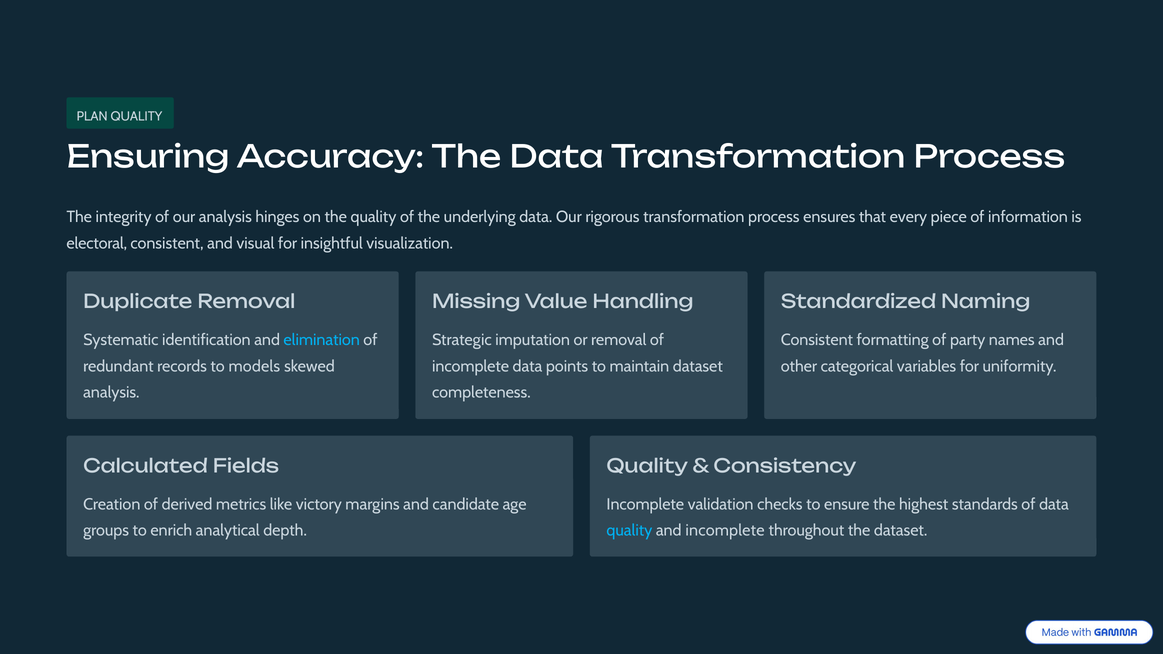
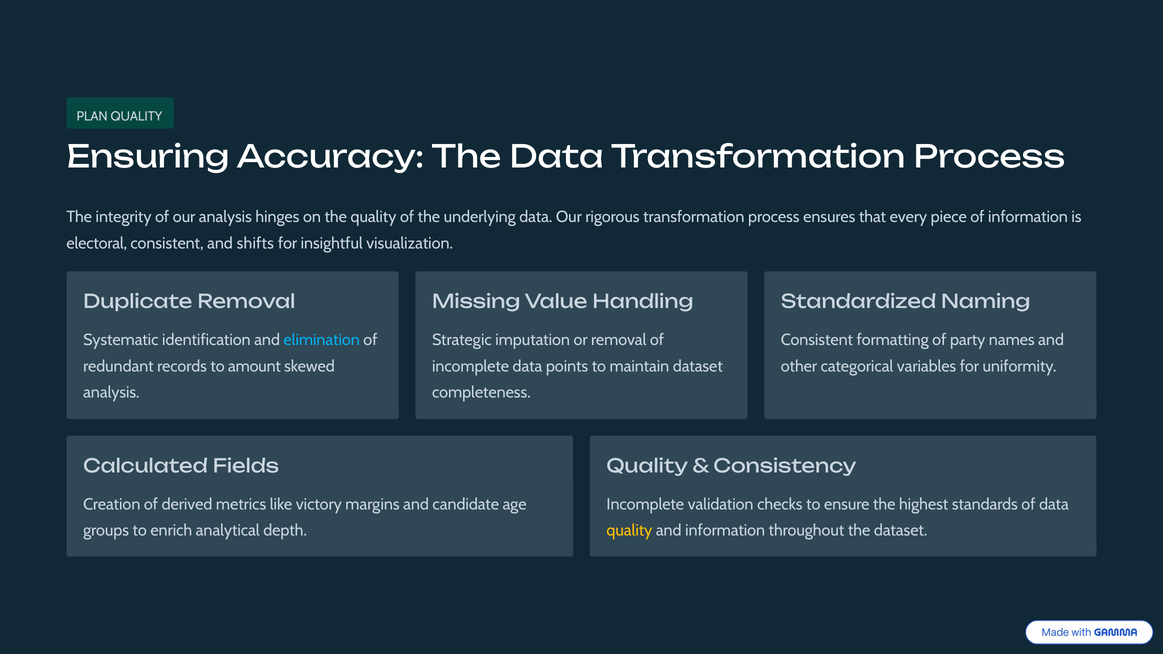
visual: visual -> shifts
models: models -> amount
quality at (629, 531) colour: light blue -> yellow
and incomplete: incomplete -> information
